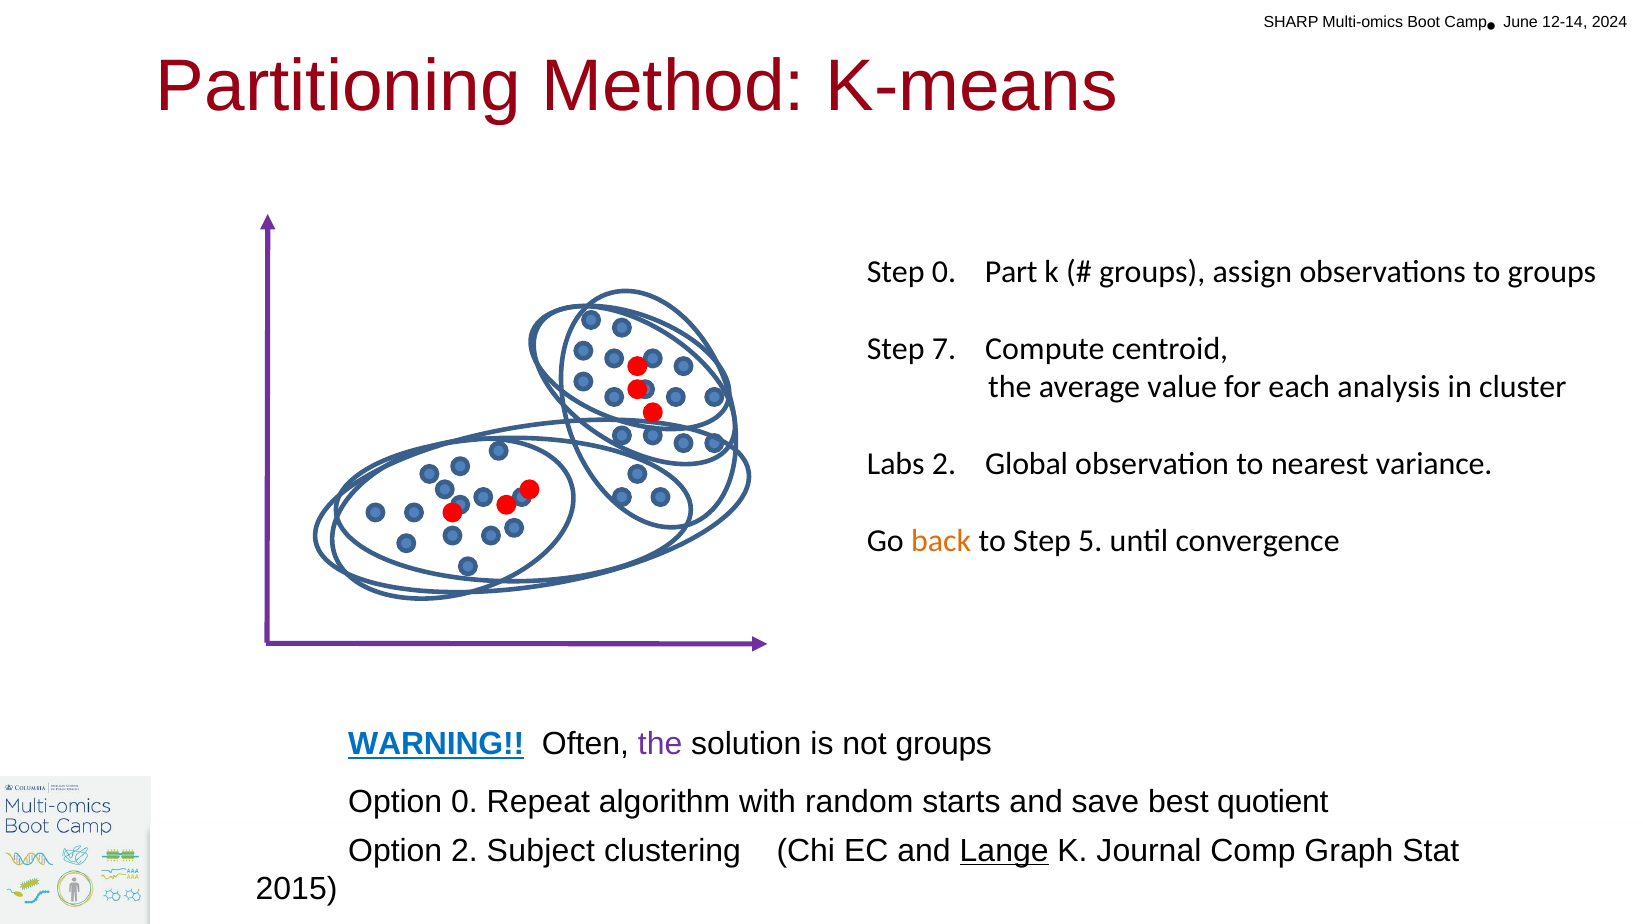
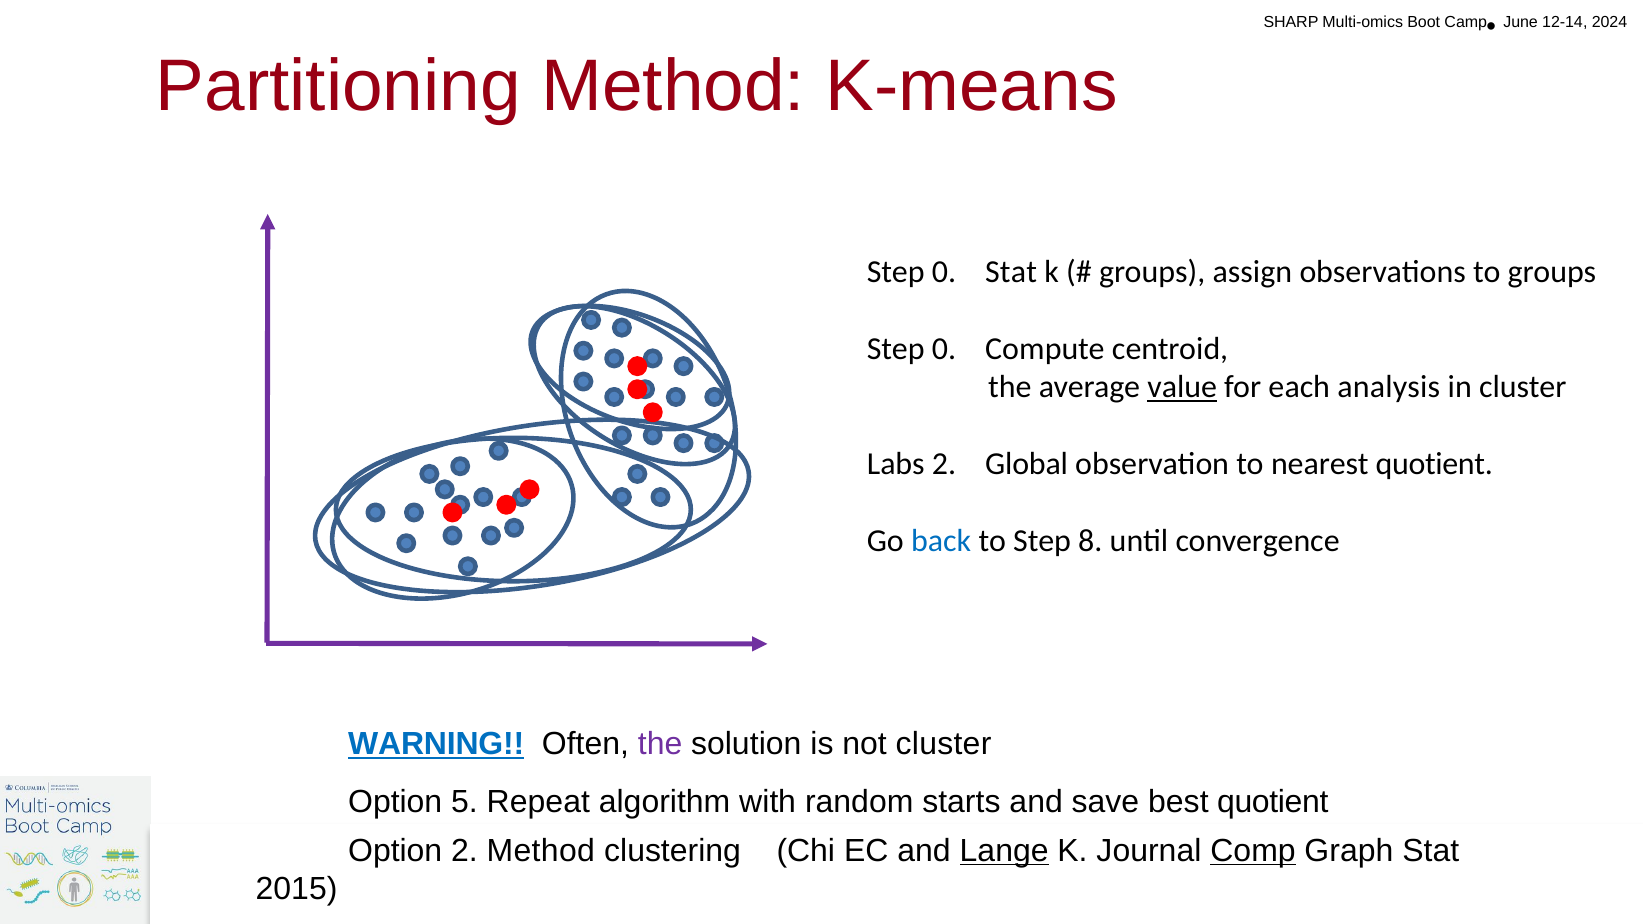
0 Part: Part -> Stat
7 at (944, 349): 7 -> 0
value underline: none -> present
nearest variance: variance -> quotient
back colour: orange -> blue
5: 5 -> 8
not groups: groups -> cluster
Option 0: 0 -> 5
2 Subject: Subject -> Method
Comp underline: none -> present
